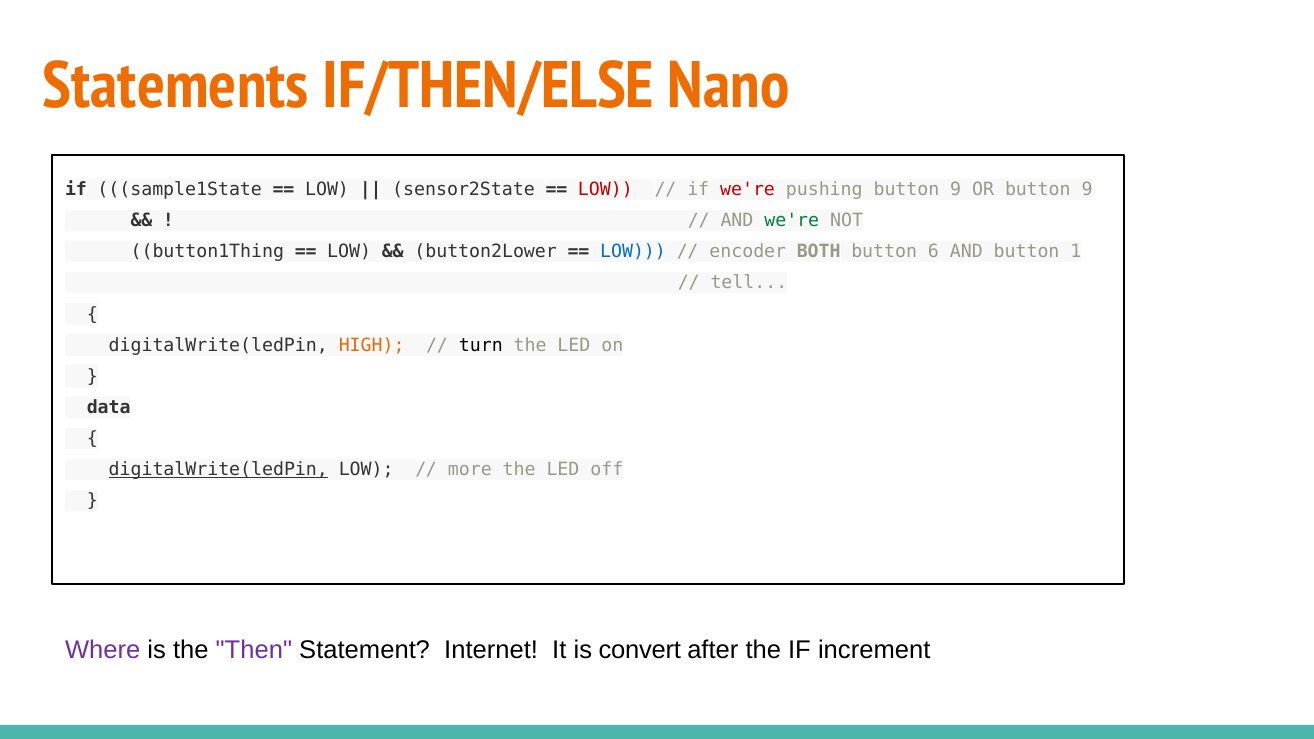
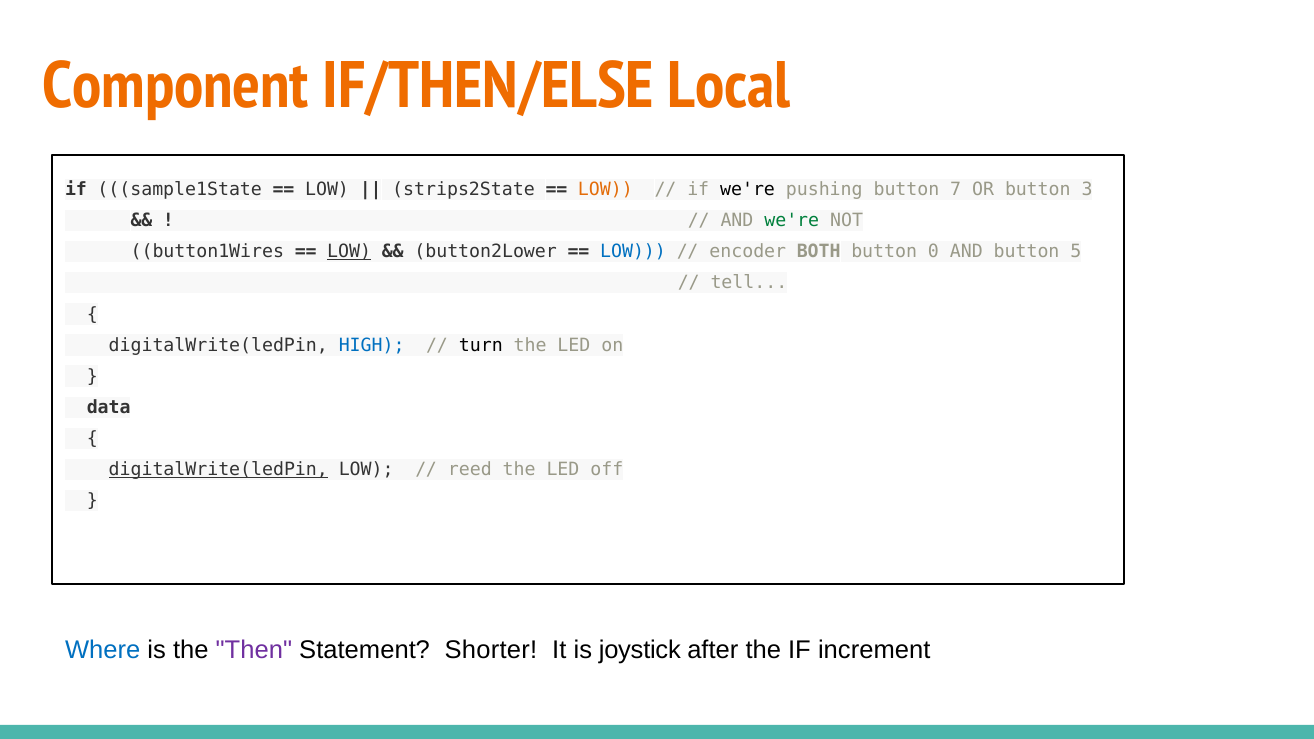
Statements: Statements -> Component
Nano: Nano -> Local
sensor2State: sensor2State -> strips2State
LOW at (605, 190) colour: red -> orange
we're at (748, 190) colour: red -> black
pushing button 9: 9 -> 7
OR button 9: 9 -> 3
button1Thing: button1Thing -> button1Wires
LOW at (349, 252) underline: none -> present
6: 6 -> 0
1: 1 -> 5
HIGH colour: orange -> blue
more: more -> reed
Where colour: purple -> blue
Internet: Internet -> Shorter
convert: convert -> joystick
